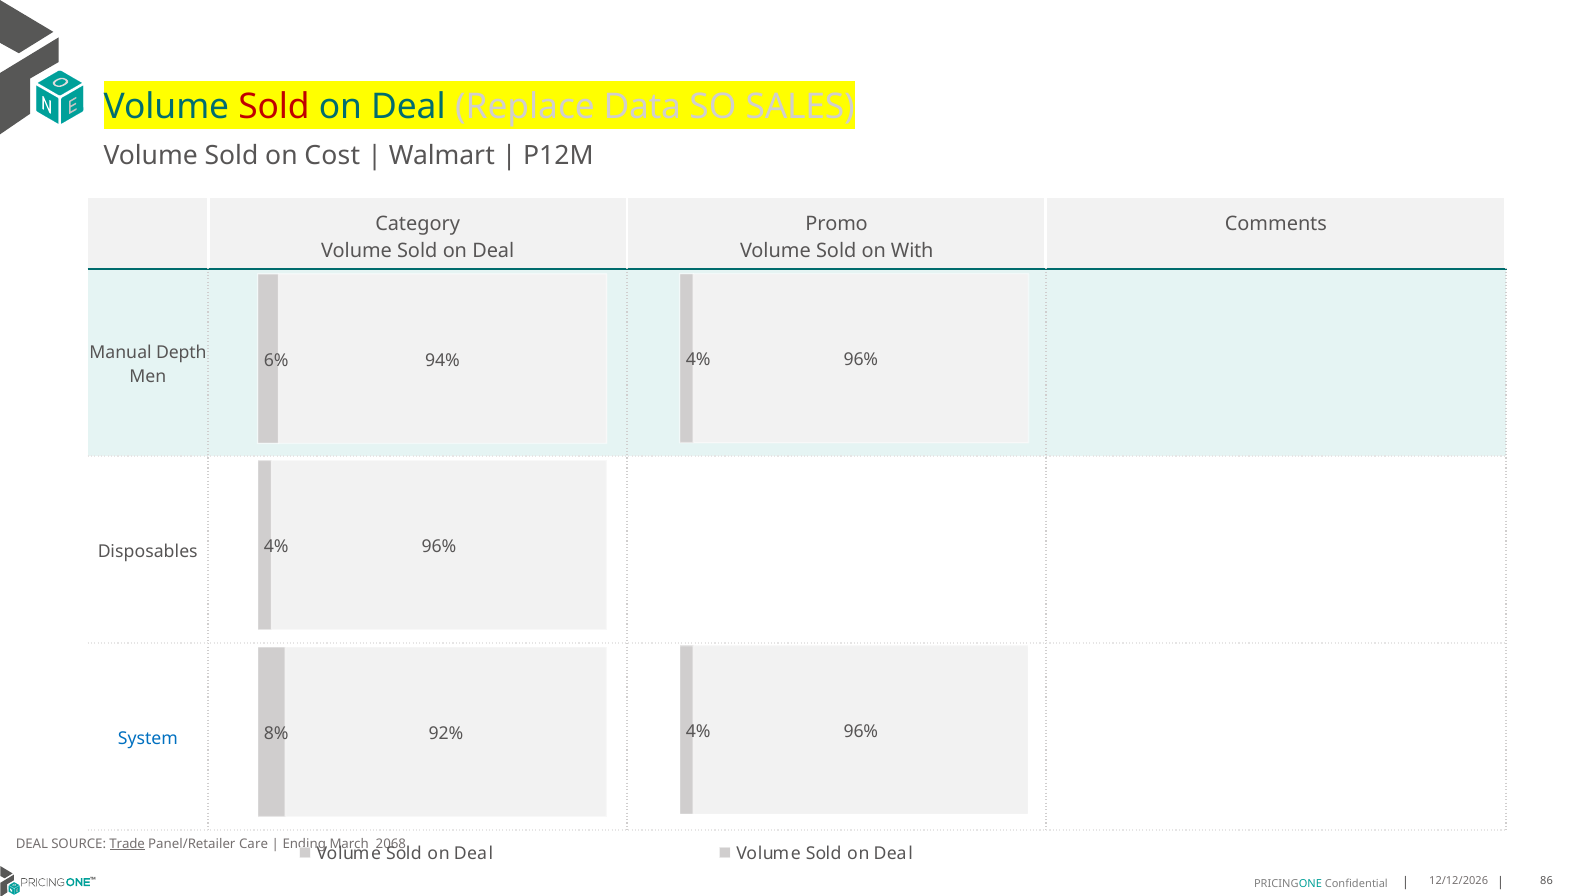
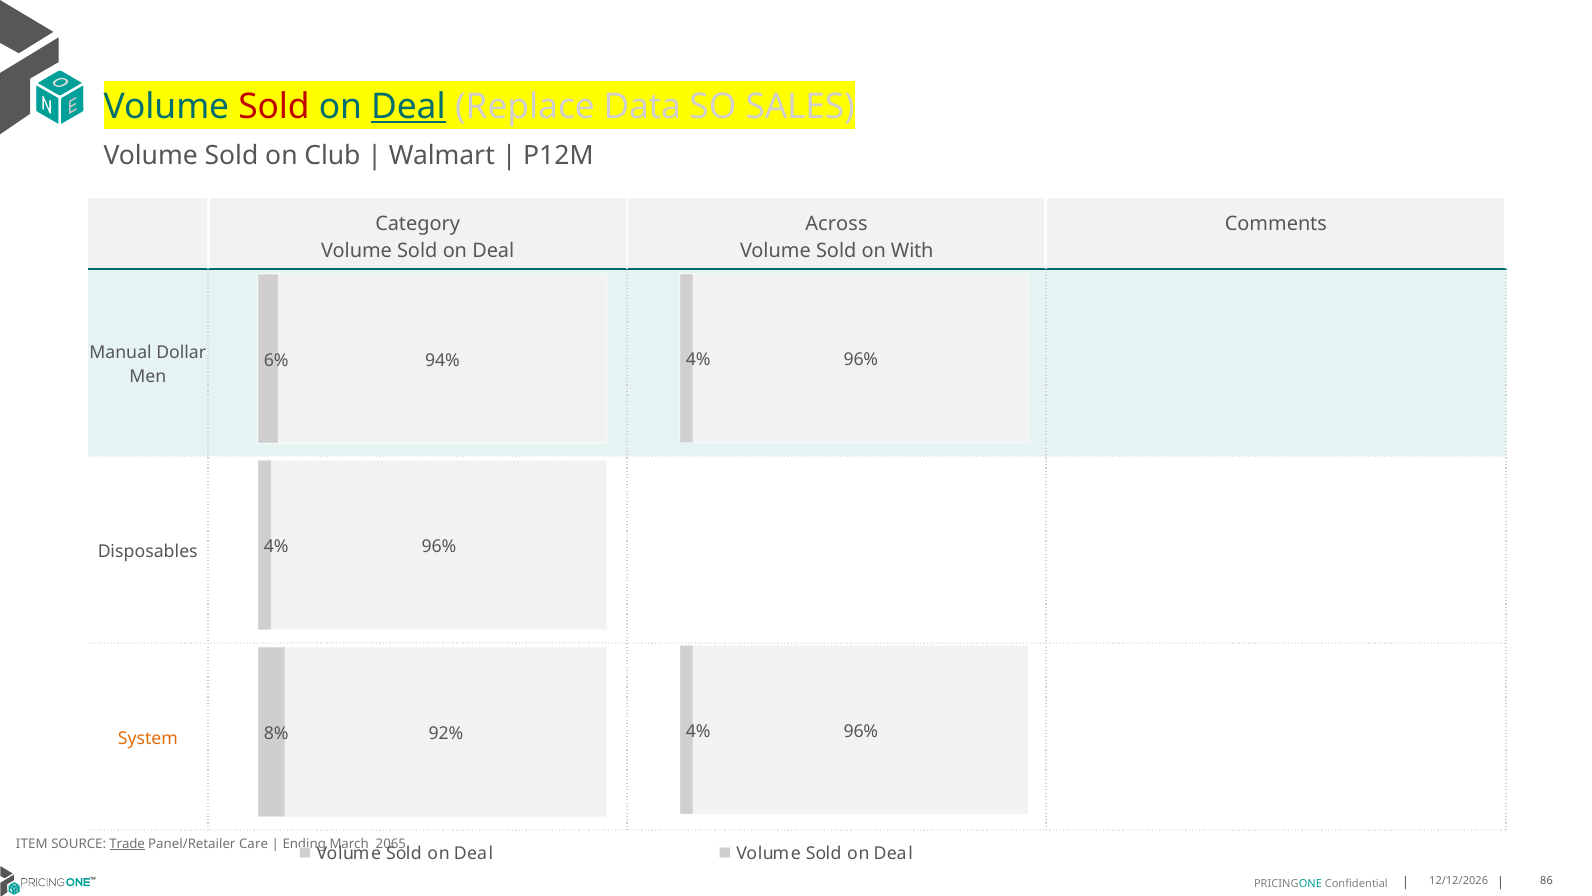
Deal at (408, 107) underline: none -> present
Cost: Cost -> Club
Promo: Promo -> Across
Depth: Depth -> Dollar
System colour: blue -> orange
DEAL at (32, 843): DEAL -> ITEM
2068: 2068 -> 2065
